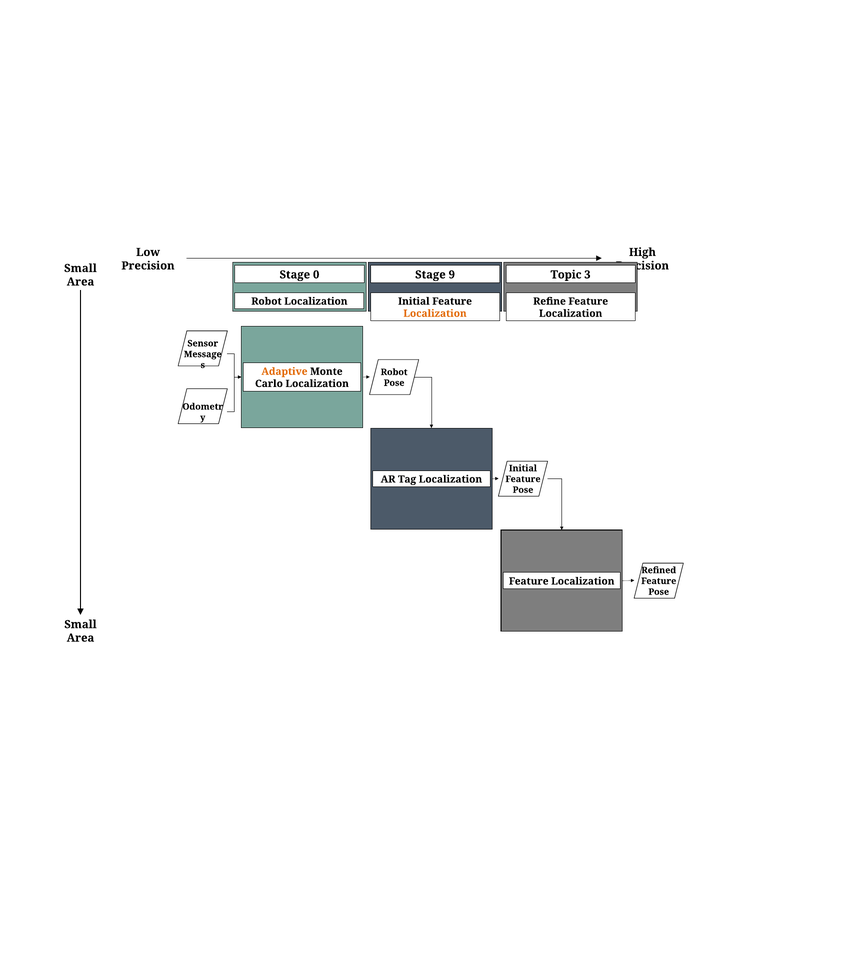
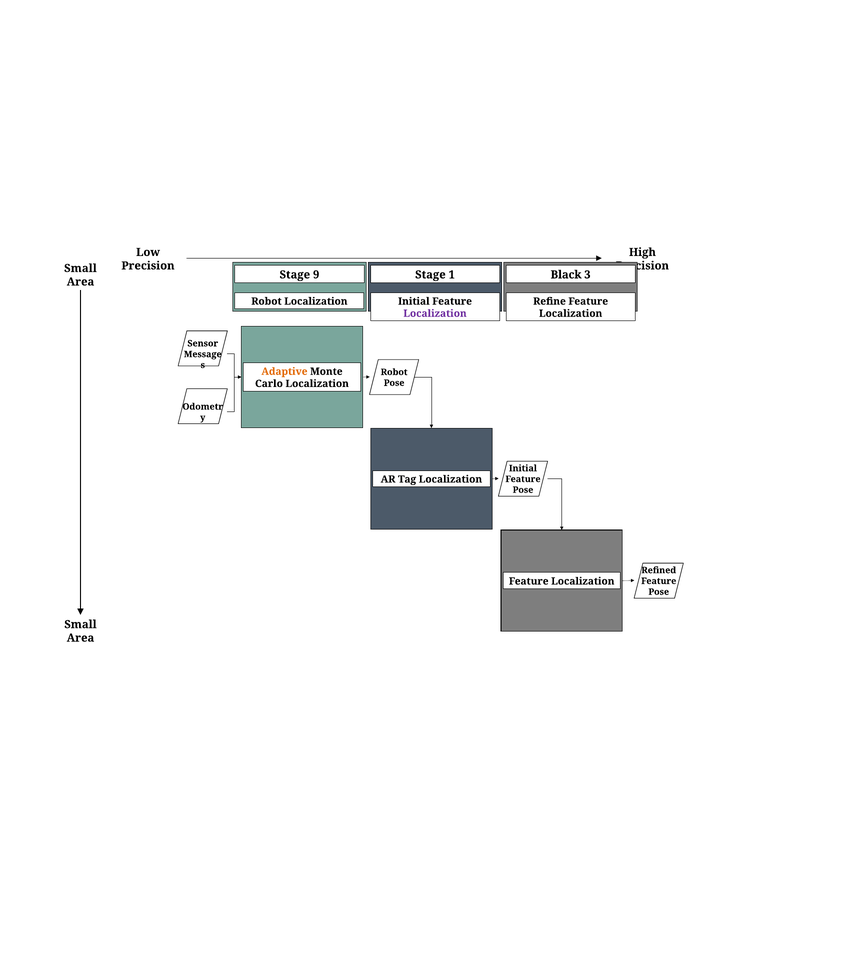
0: 0 -> 9
9: 9 -> 1
Topic: Topic -> Black
Localization at (435, 313) colour: orange -> purple
